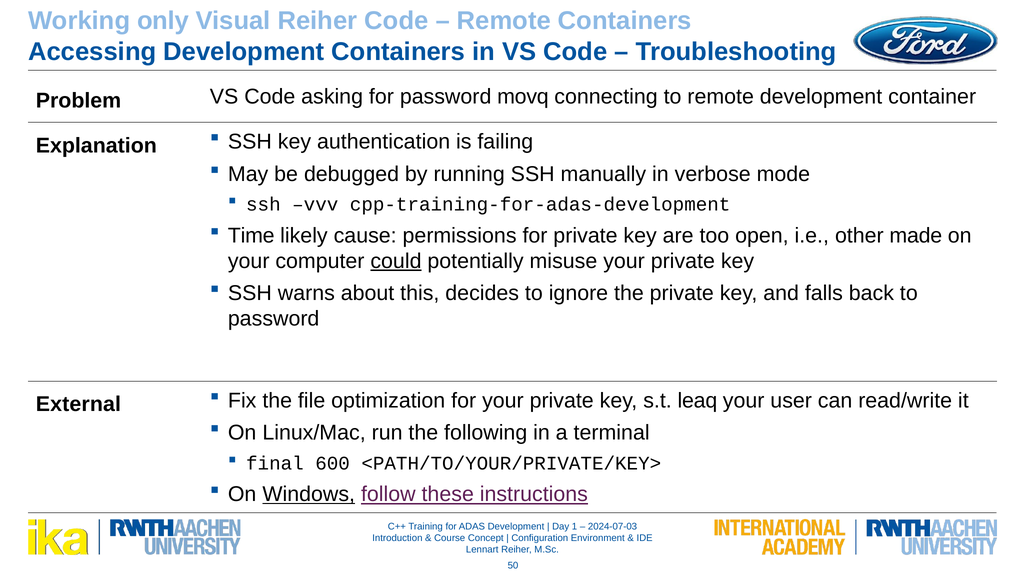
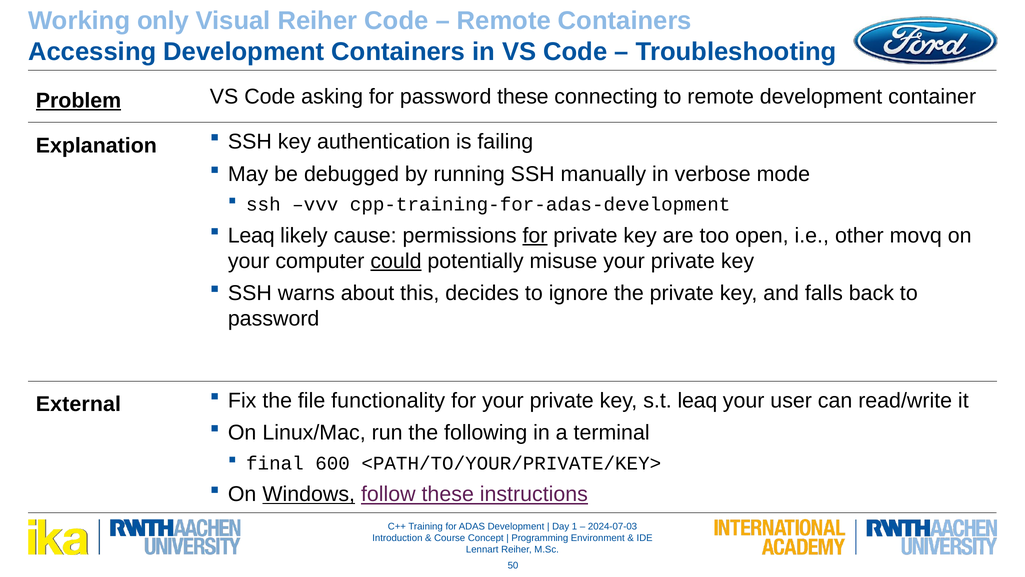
password movq: movq -> these
Problem underline: none -> present
Time at (251, 235): Time -> Leaq
for at (535, 235) underline: none -> present
made: made -> movq
optimization: optimization -> functionality
Configuration: Configuration -> Programming
